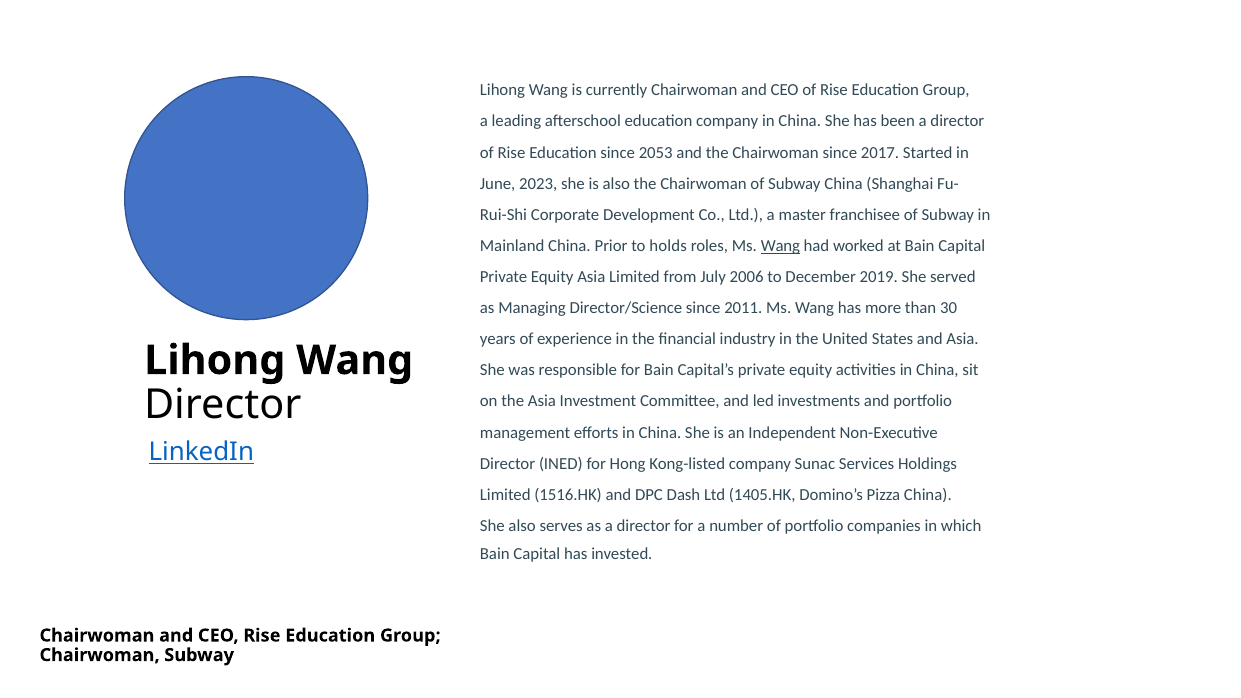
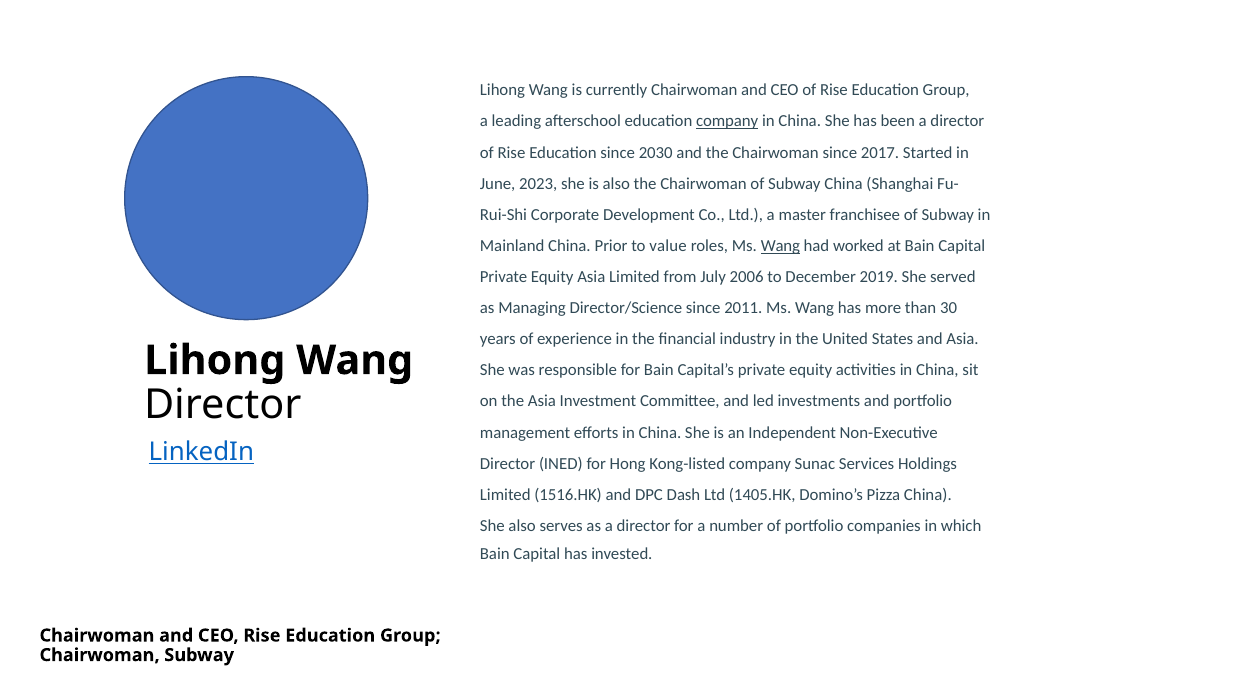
company at (727, 121) underline: none -> present
2053: 2053 -> 2030
holds: holds -> value
